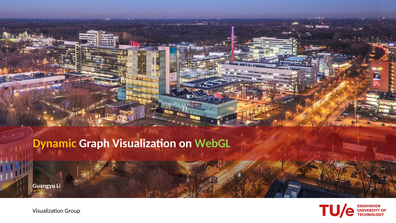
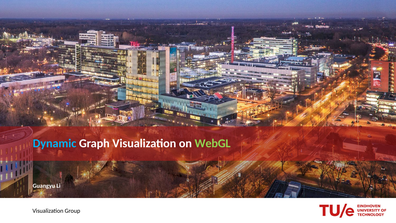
Dynamic colour: yellow -> light blue
